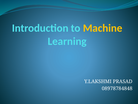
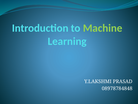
Machine colour: yellow -> light green
